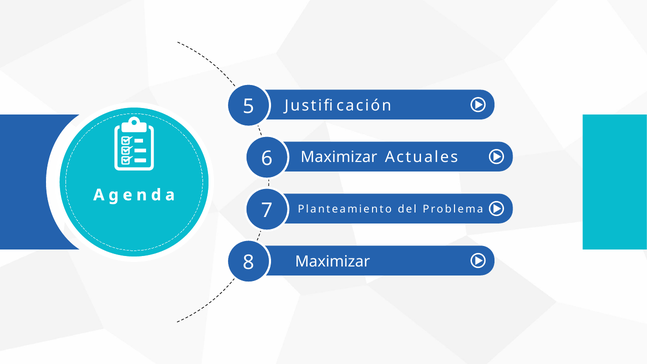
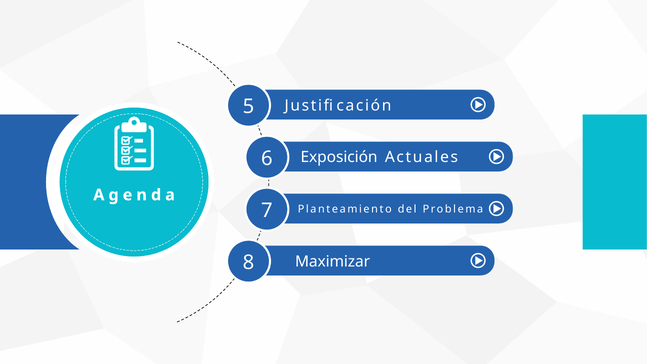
Maximizar at (339, 157): Maximizar -> Exposición
